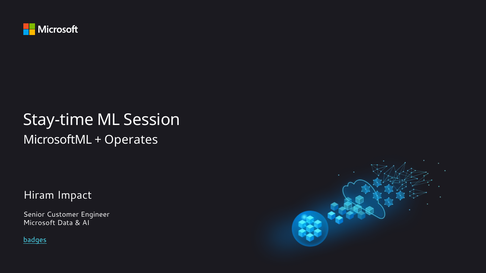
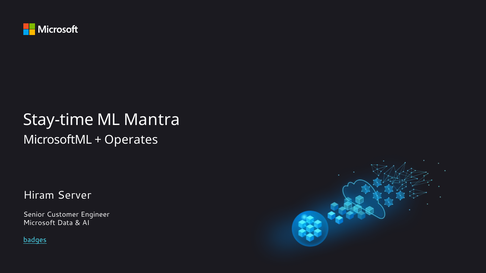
Session: Session -> Mantra
Impact: Impact -> Server
